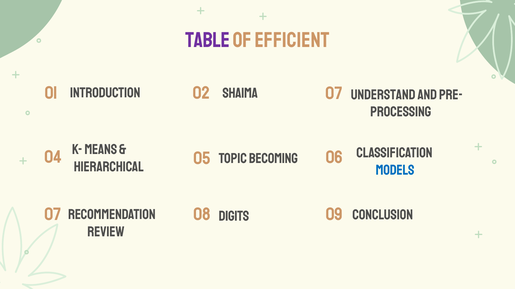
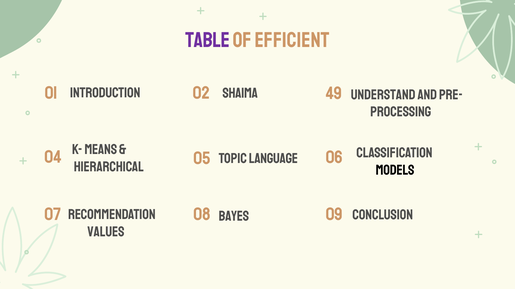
02 07: 07 -> 49
becoming: becoming -> language
models colour: blue -> black
digits: digits -> bayes
review: review -> values
